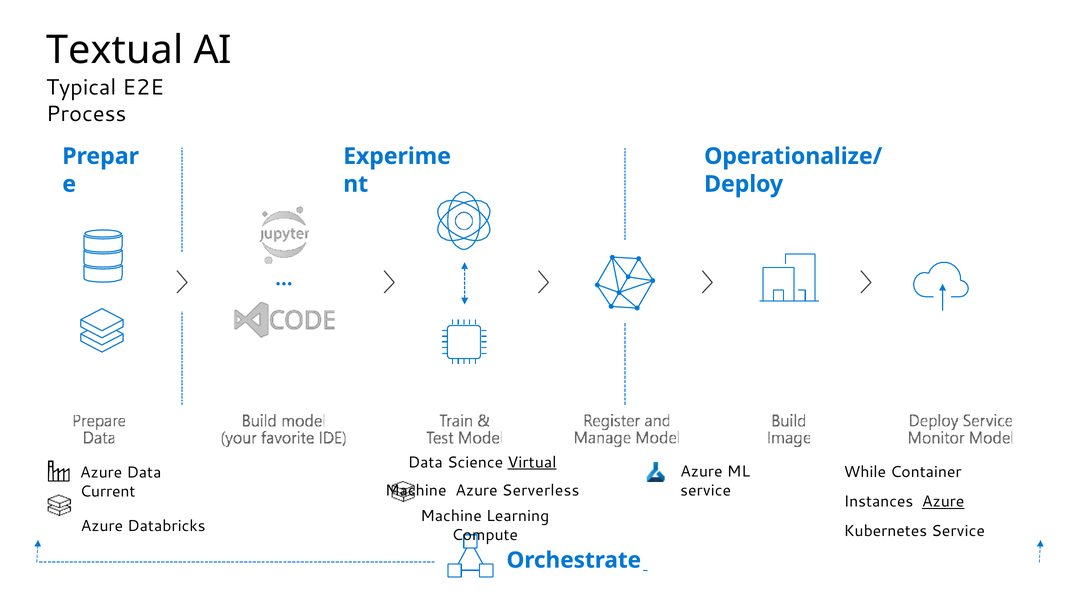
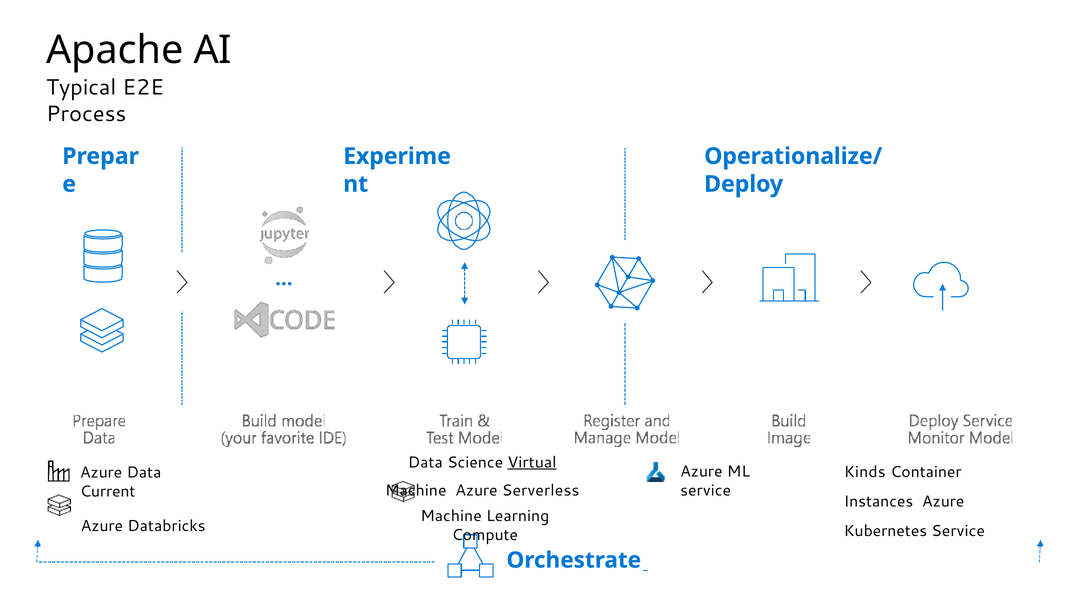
Textual: Textual -> Apache
While: While -> Kinds
Azure at (943, 501) underline: present -> none
